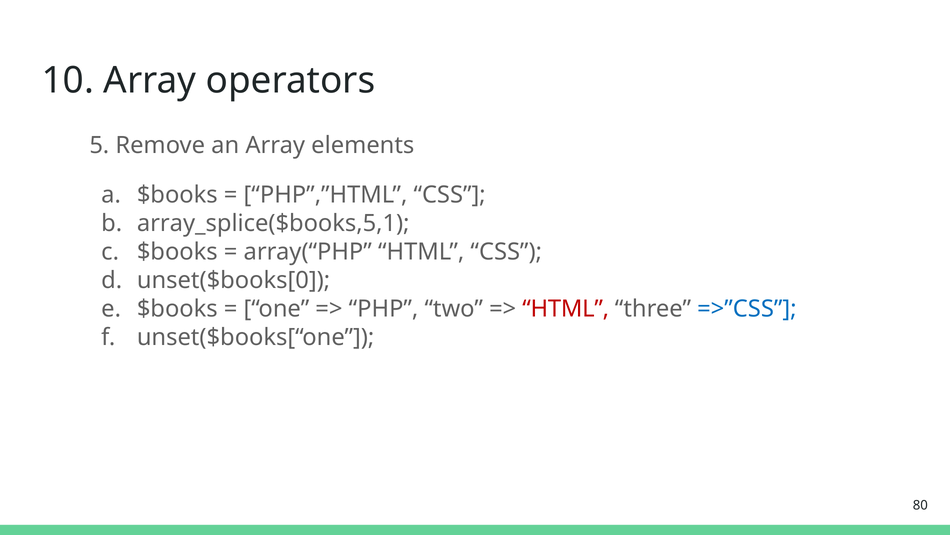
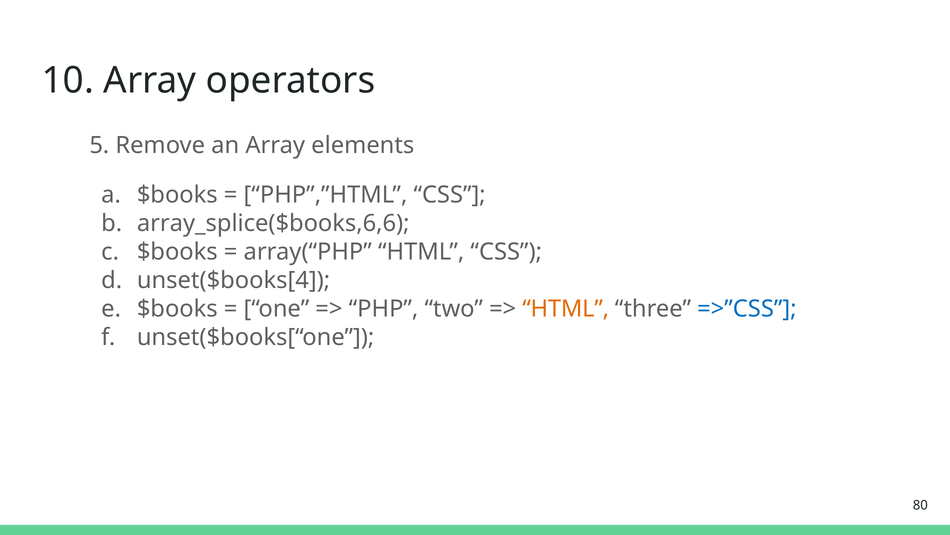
array_splice($books,5,1: array_splice($books,5,1 -> array_splice($books,6,6
unset($books[0: unset($books[0 -> unset($books[4
HTML at (566, 309) colour: red -> orange
